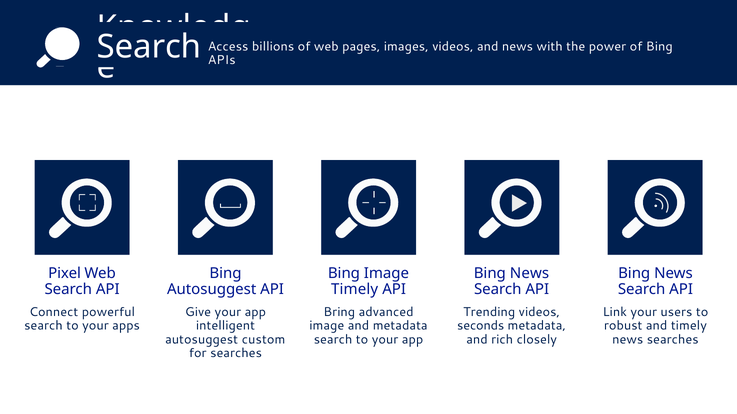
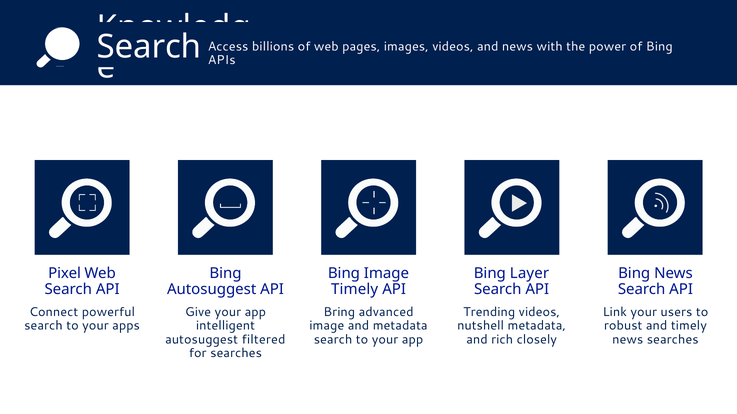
News at (529, 273): News -> Layer
seconds: seconds -> nutshell
custom: custom -> filtered
